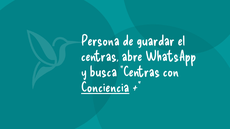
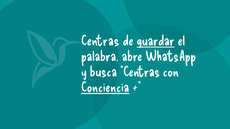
Persona at (100, 41): Persona -> Centras
guardar underline: none -> present
centras at (100, 57): centras -> palabra
